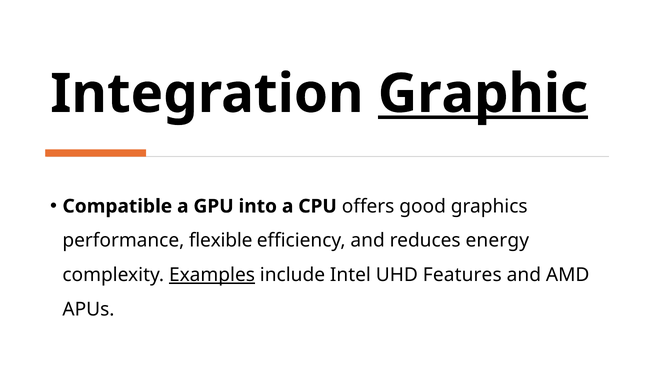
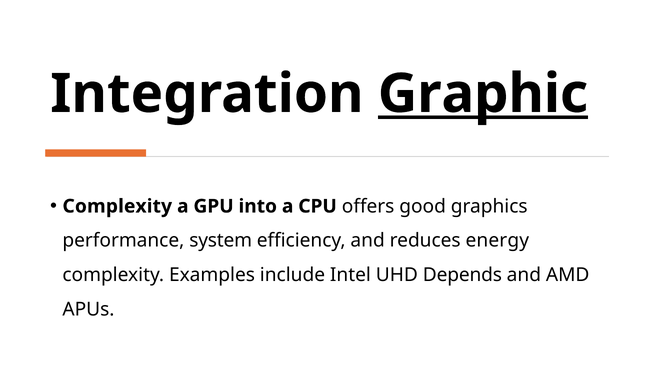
Compatible at (117, 206): Compatible -> Complexity
flexible: flexible -> system
Examples underline: present -> none
Features: Features -> Depends
